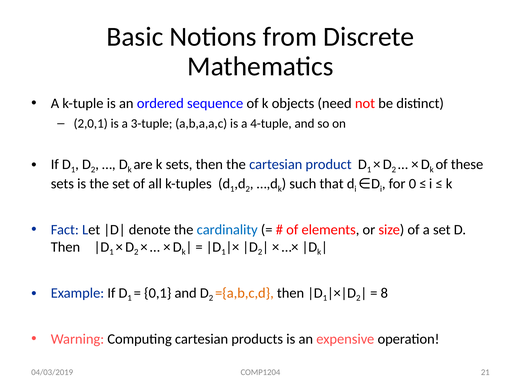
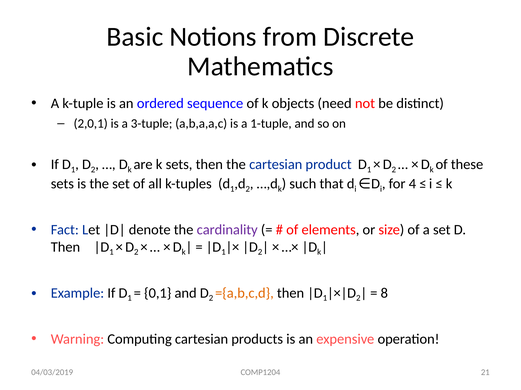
4-tuple: 4-tuple -> 1-tuple
0: 0 -> 4
cardinality colour: blue -> purple
